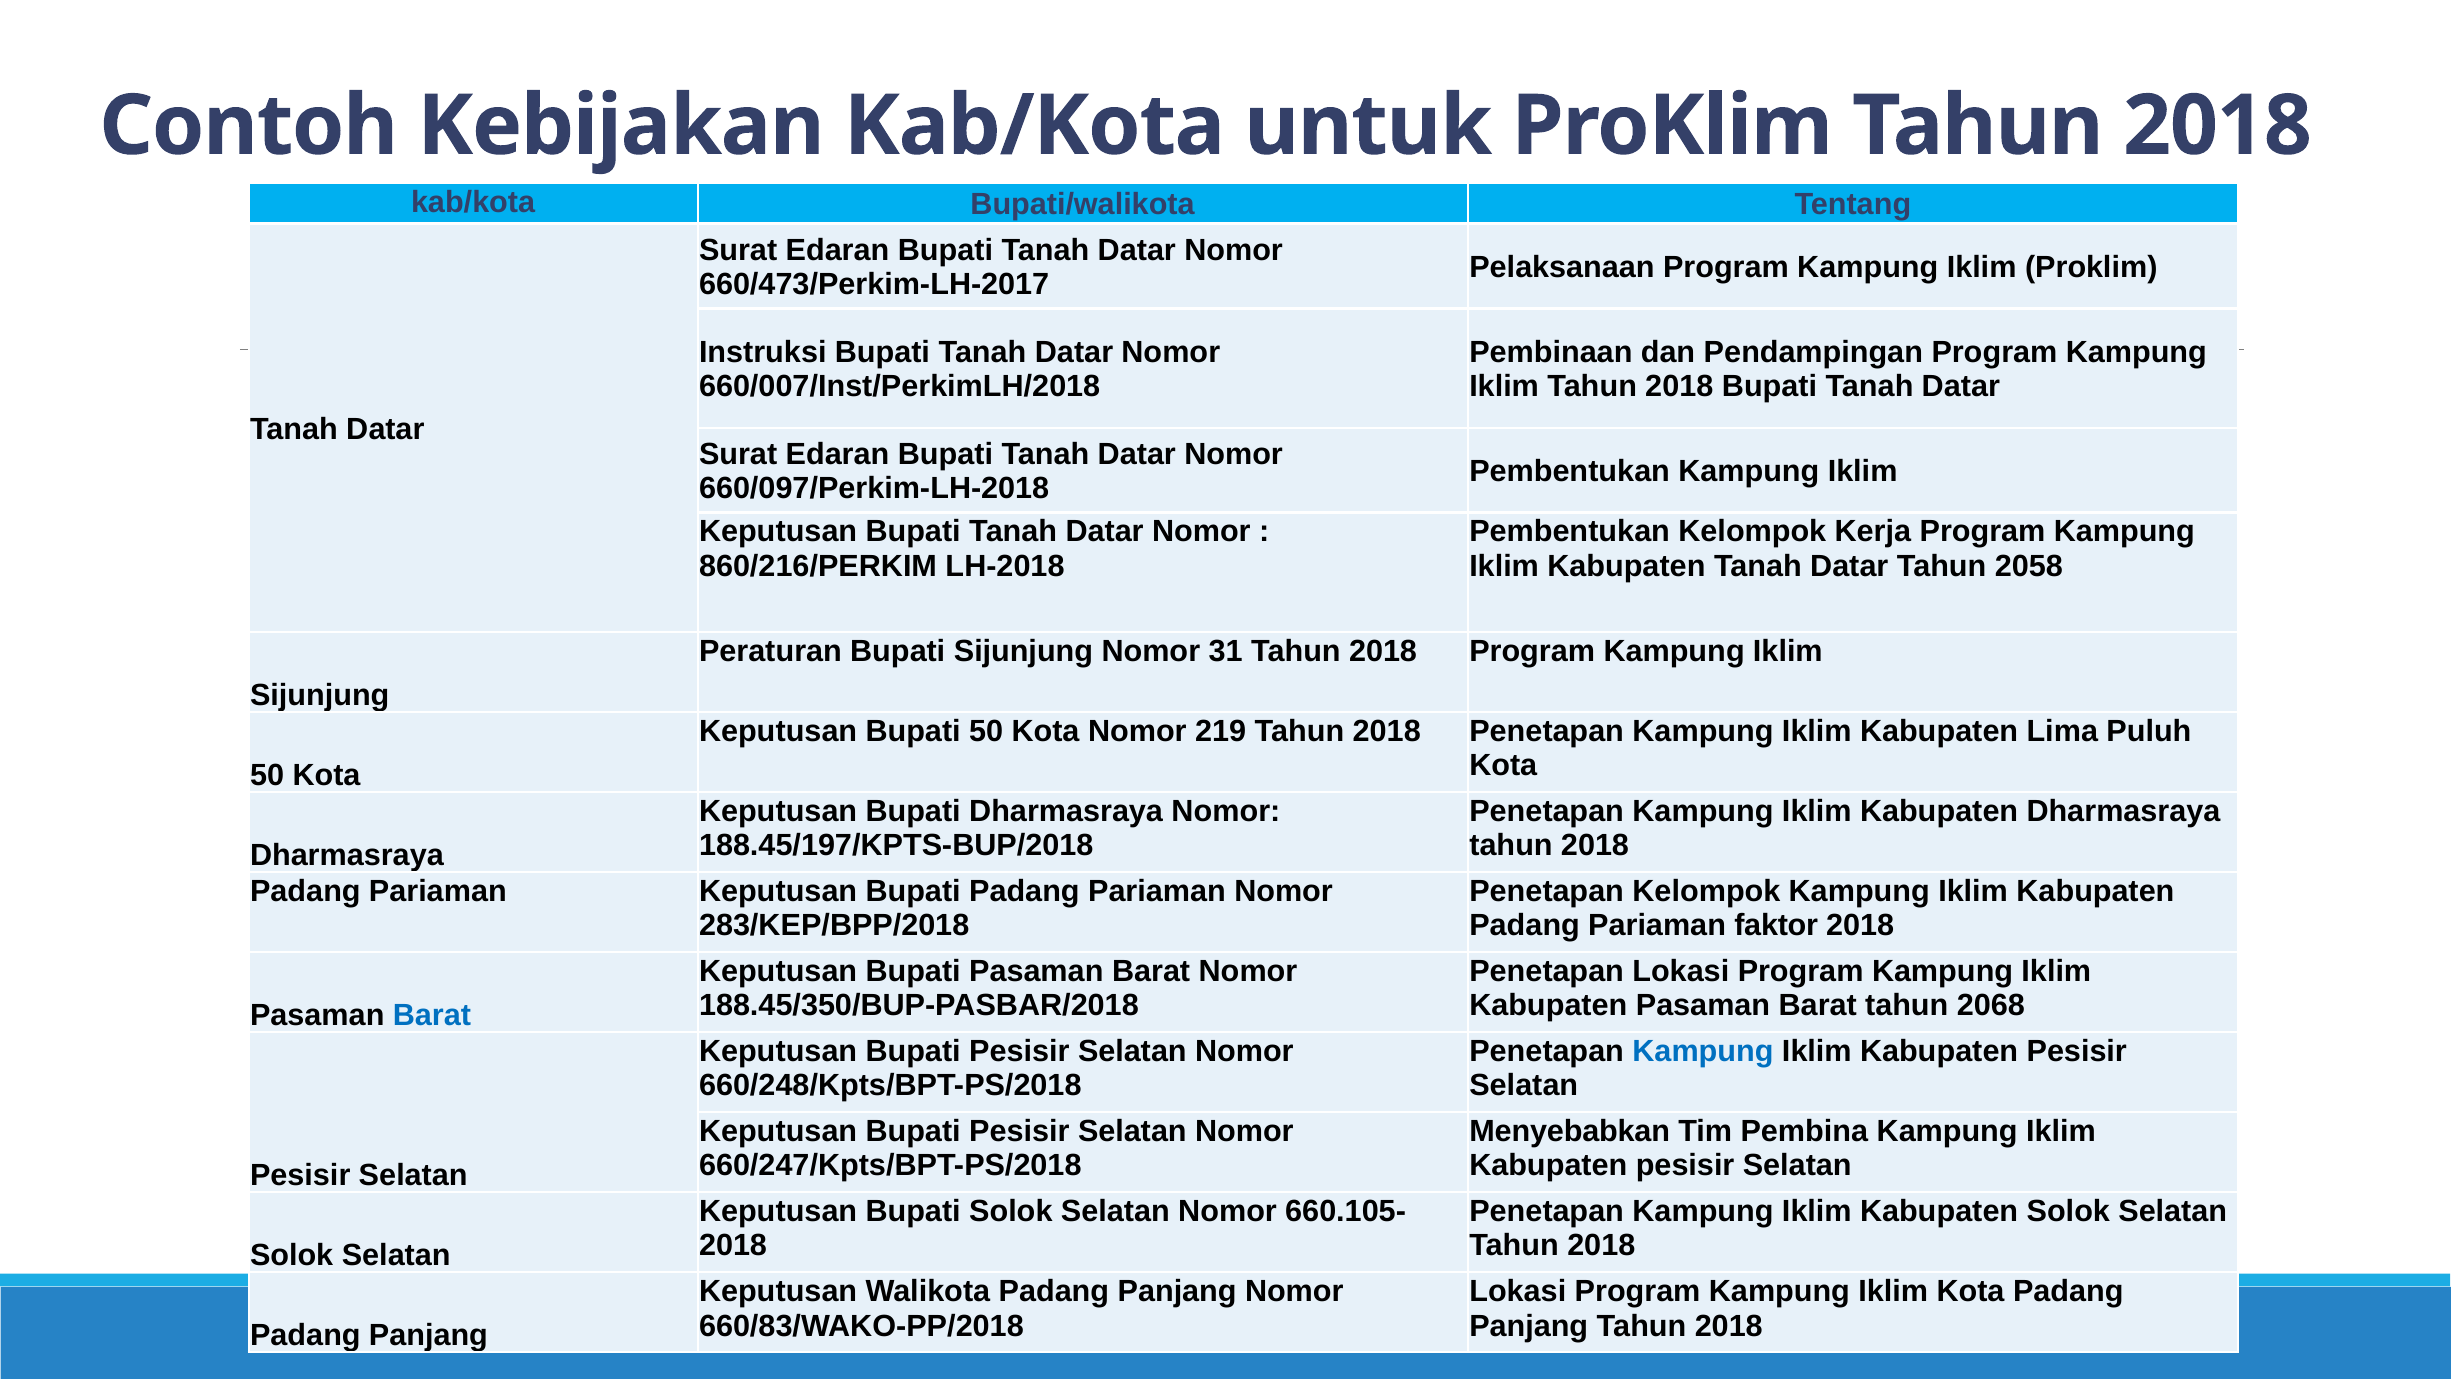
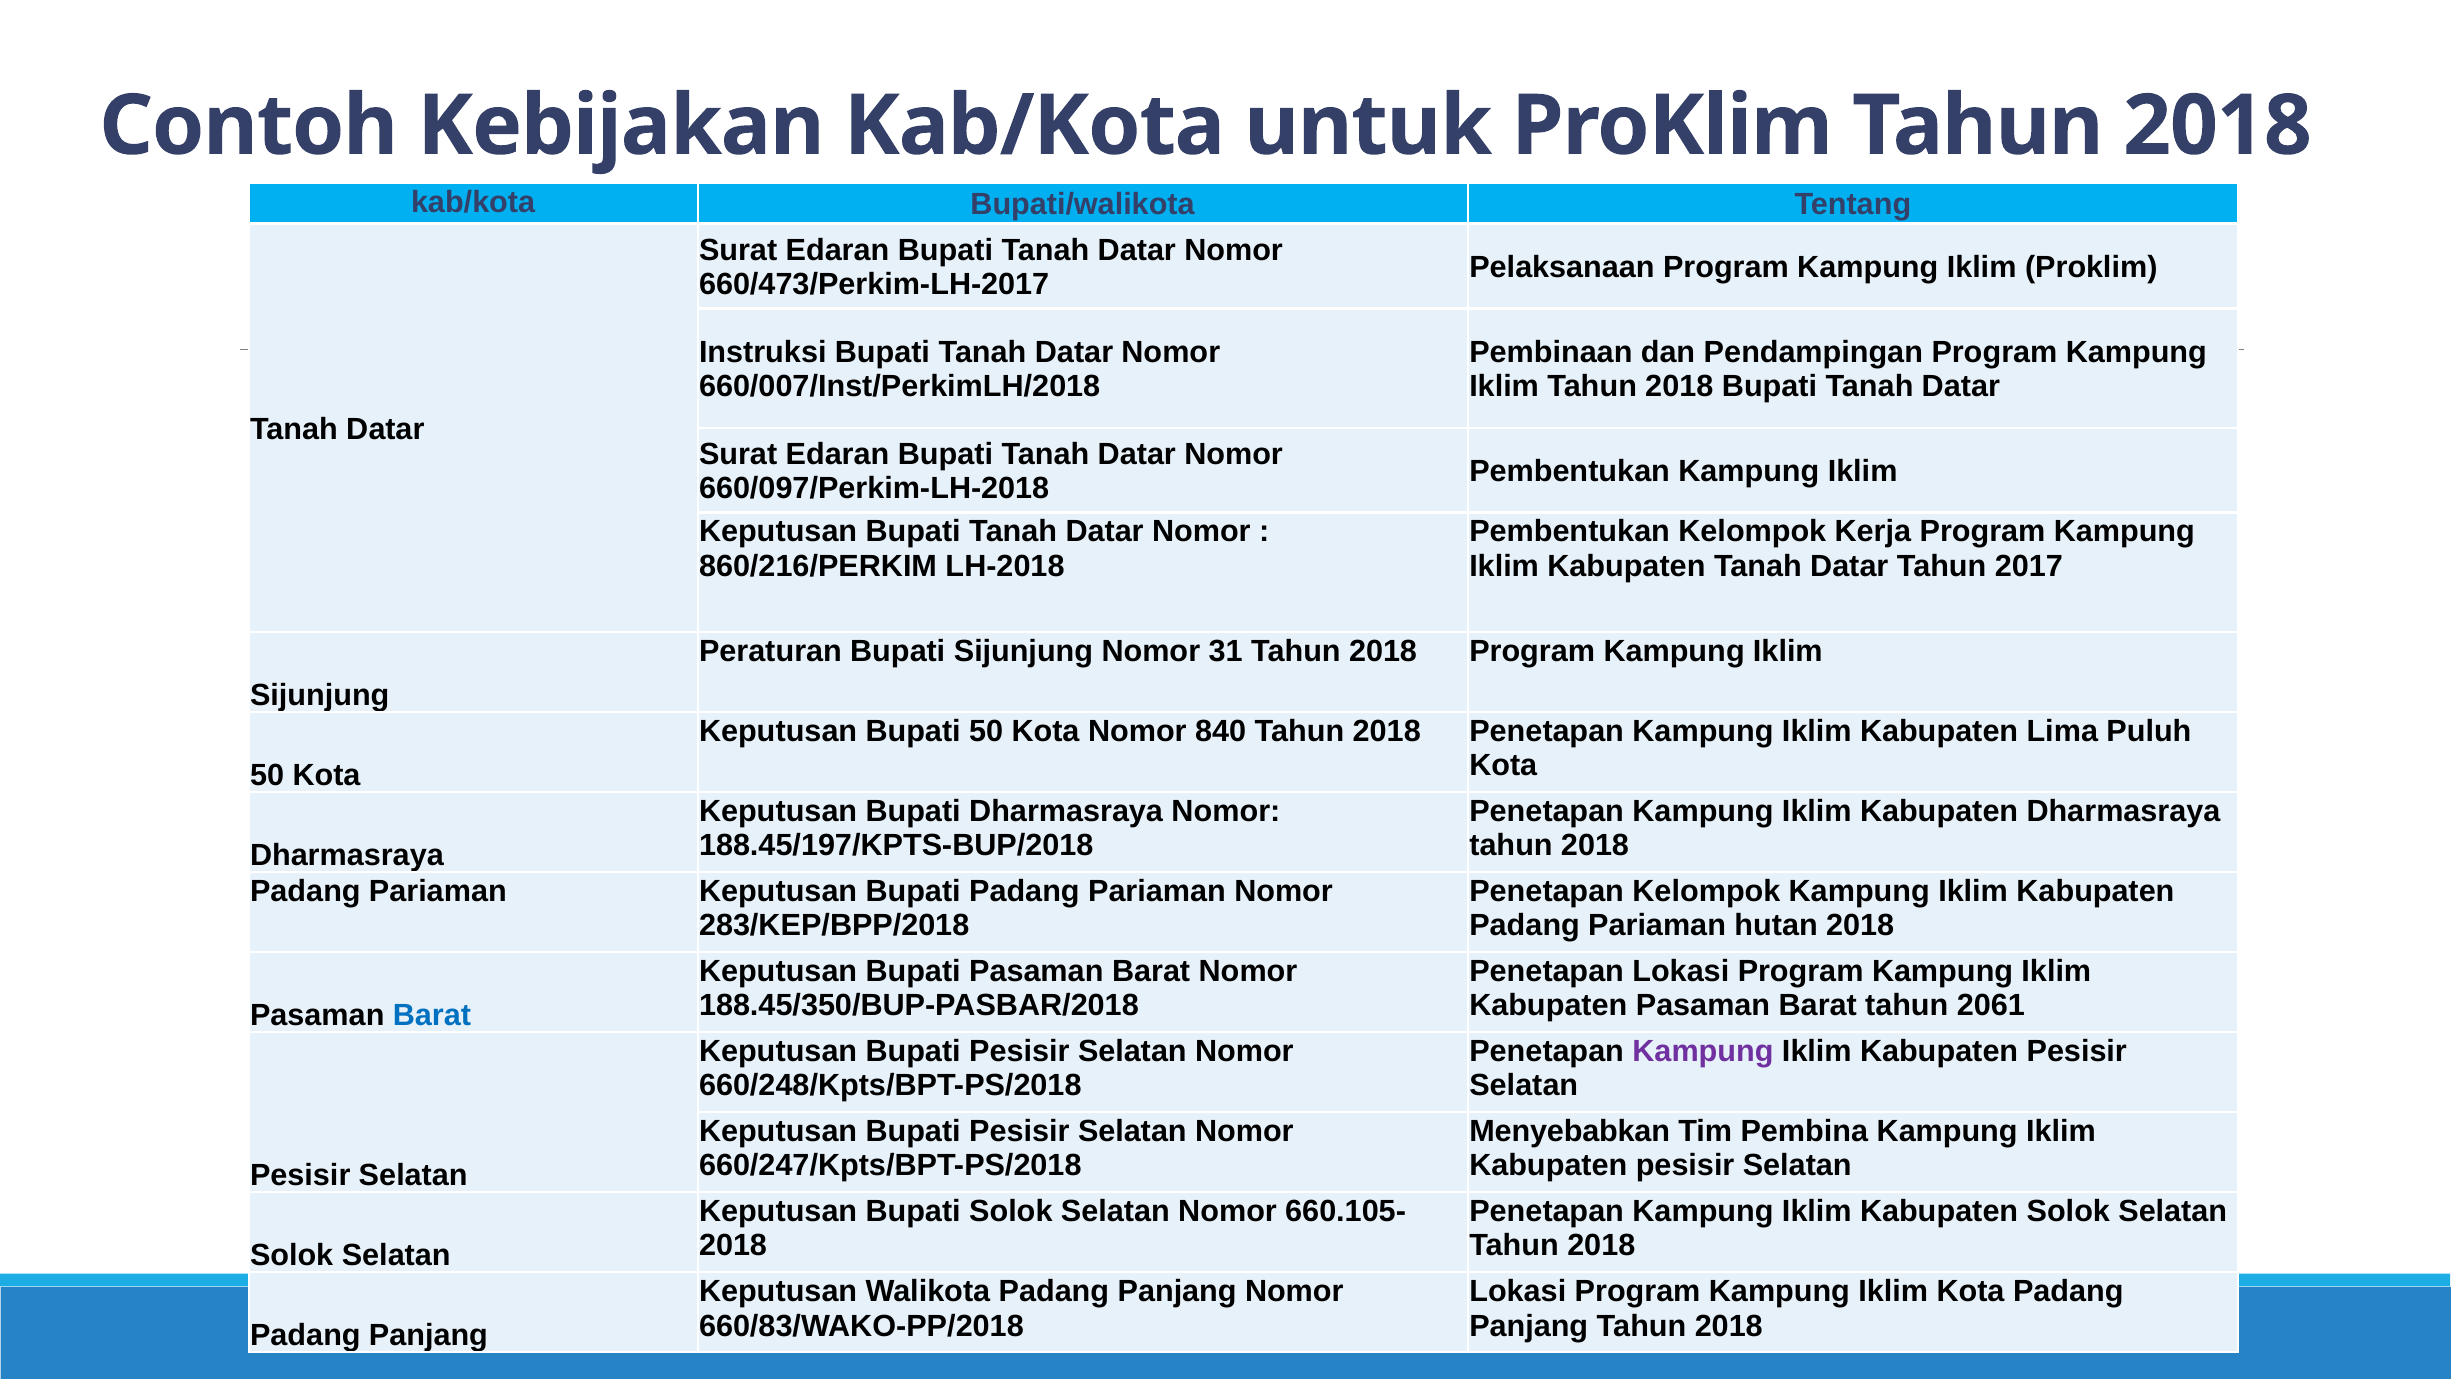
2058: 2058 -> 2017
219: 219 -> 840
faktor: faktor -> hutan
2068: 2068 -> 2061
Kampung at (1703, 1051) colour: blue -> purple
